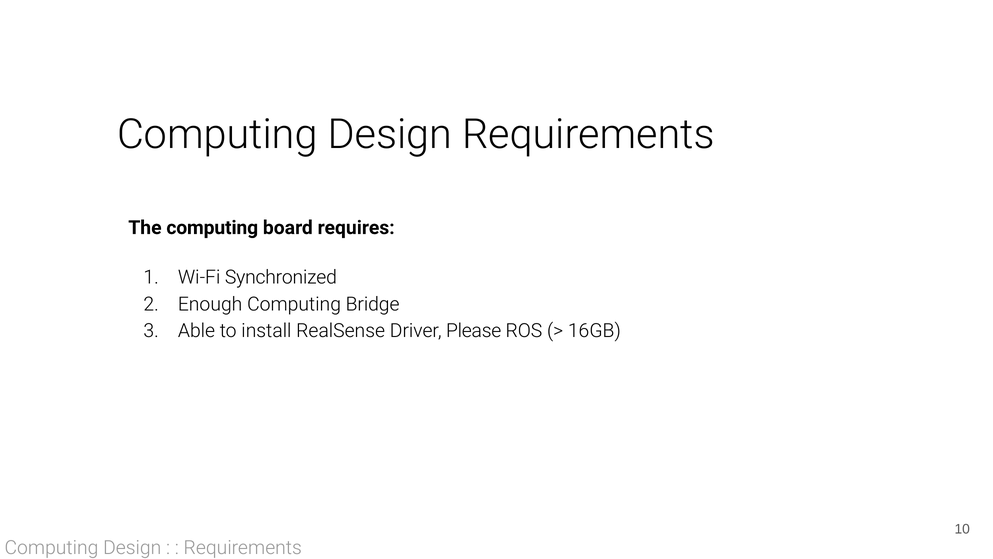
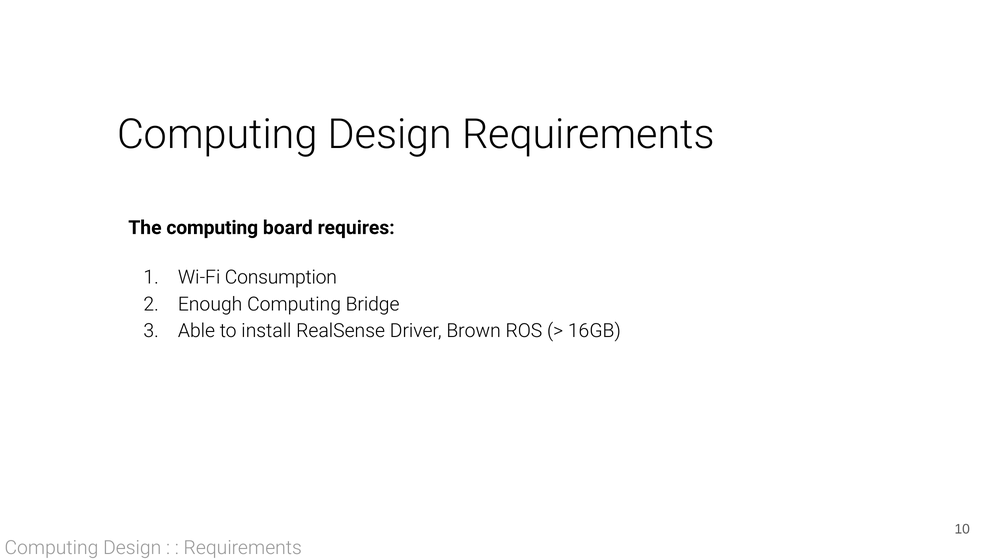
Synchronized: Synchronized -> Consumption
Please: Please -> Brown
